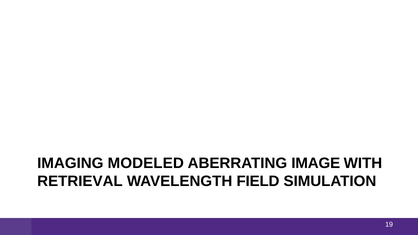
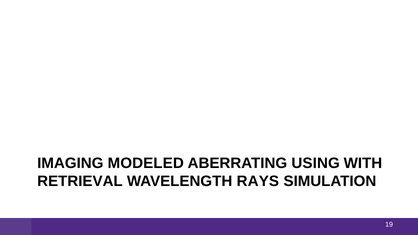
IMAGE: IMAGE -> USING
FIELD: FIELD -> RAYS
